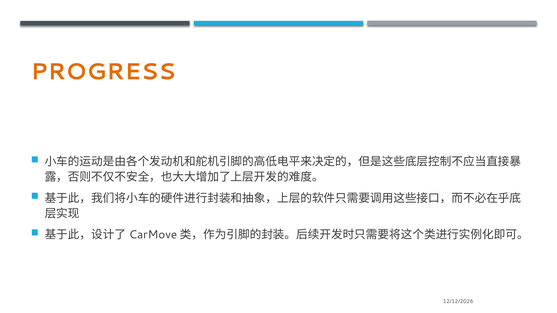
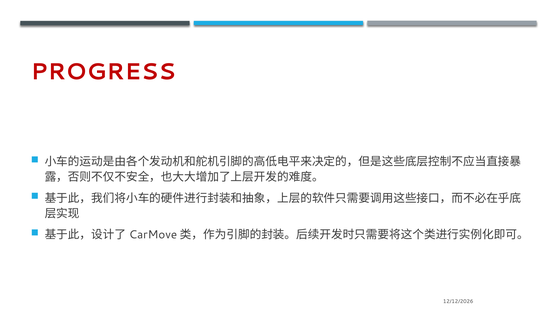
PROGRESS colour: orange -> red
